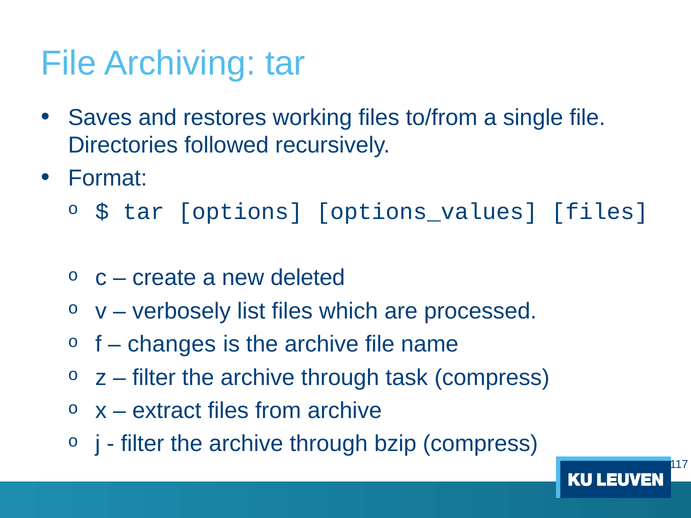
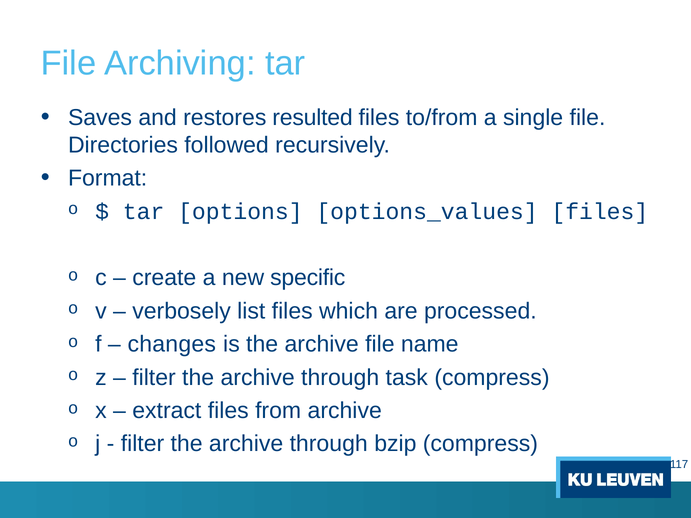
working: working -> resulted
deleted: deleted -> specific
